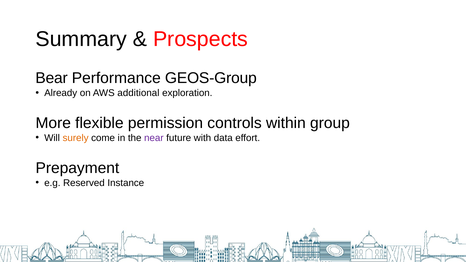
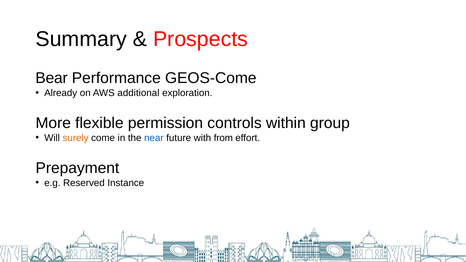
GEOS-Group: GEOS-Group -> GEOS-Come
near colour: purple -> blue
data: data -> from
